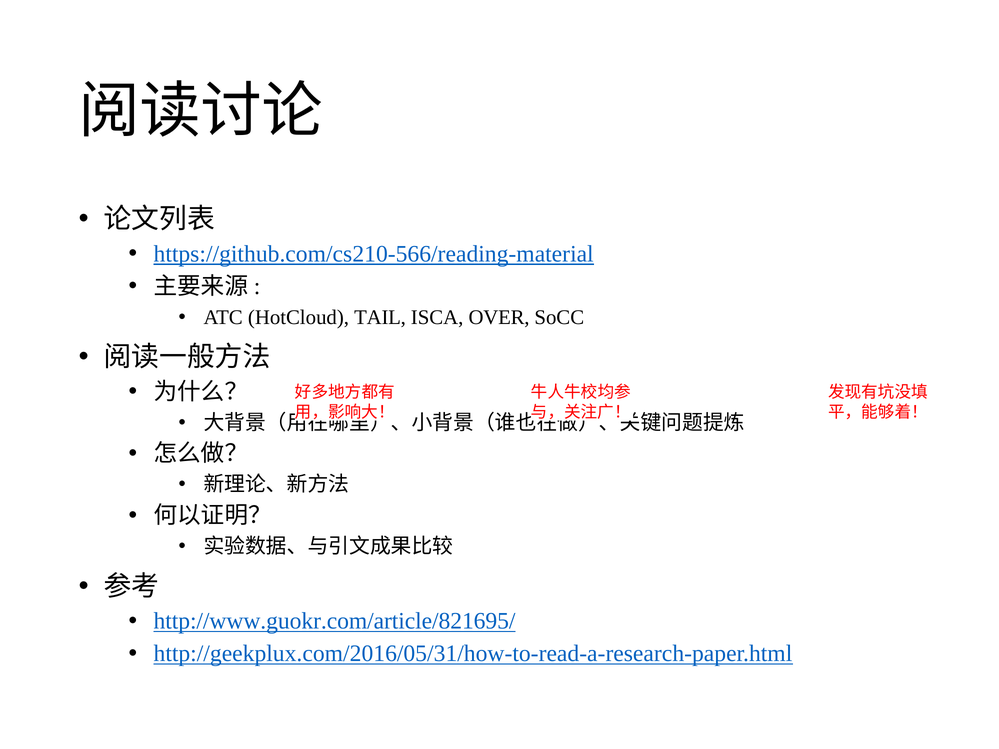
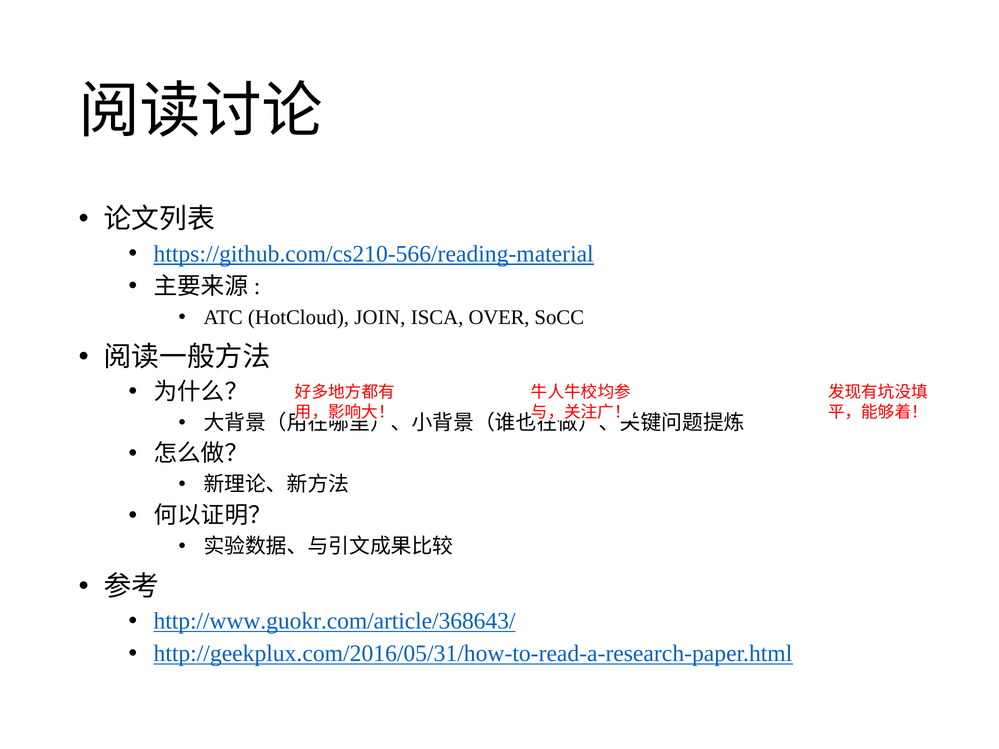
TAIL: TAIL -> JOIN
http://www.guokr.com/article/821695/: http://www.guokr.com/article/821695/ -> http://www.guokr.com/article/368643/
